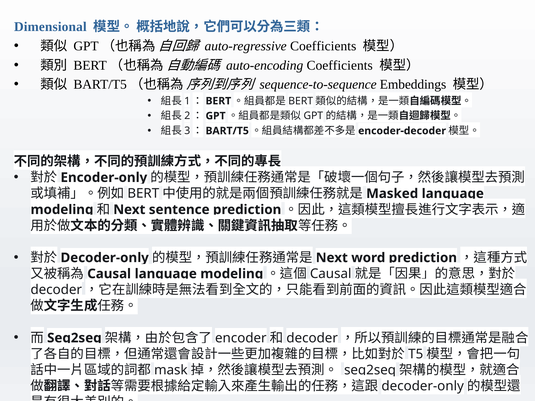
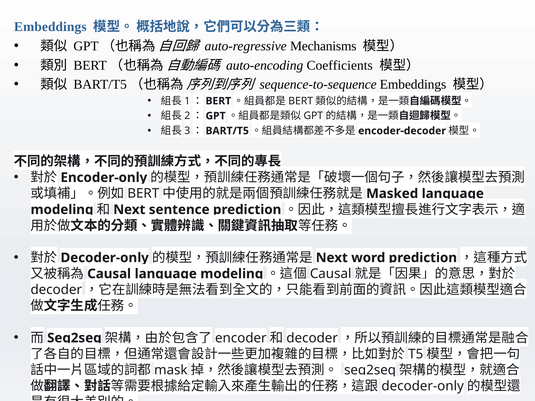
Dimensional at (50, 27): Dimensional -> Embeddings
auto-regressive Coefficients: Coefficients -> Mechanisms
